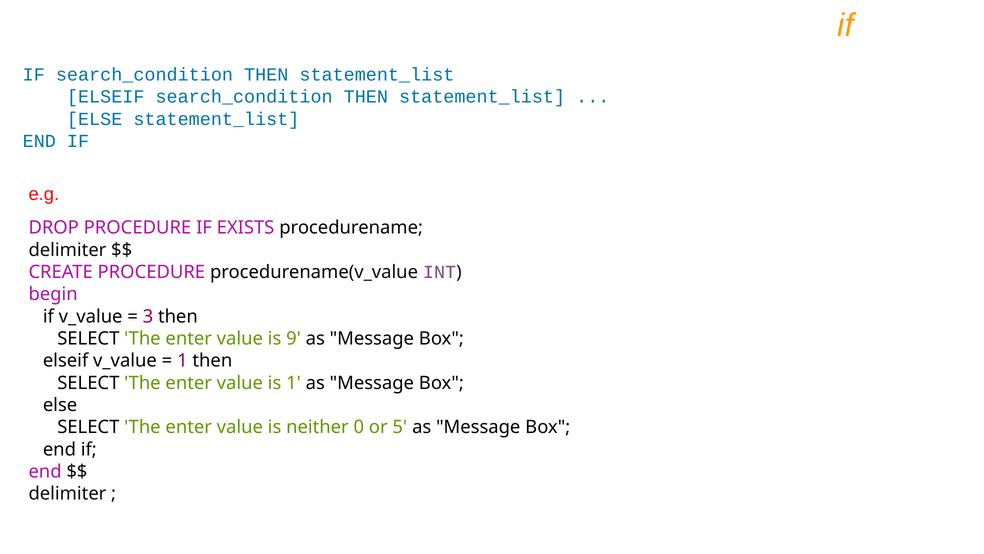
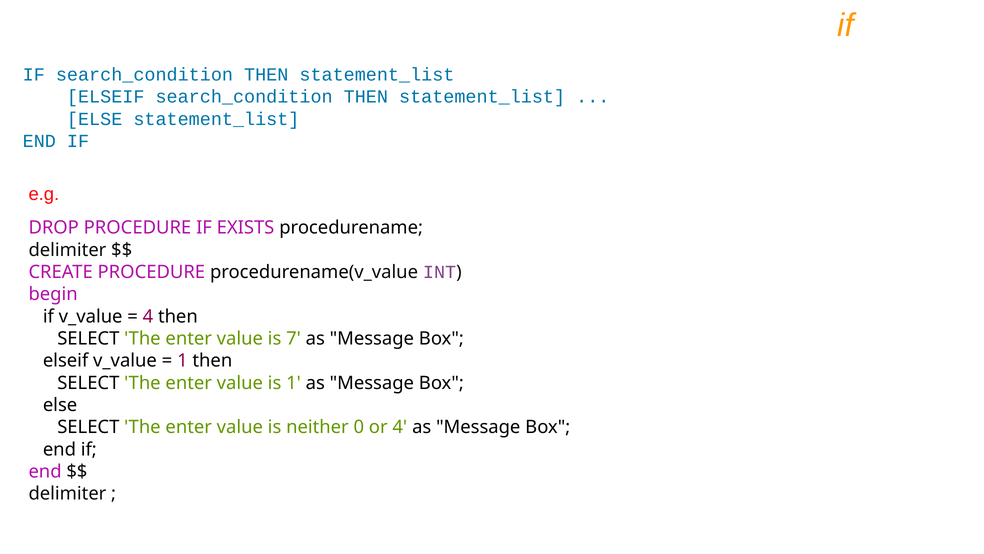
3 at (148, 316): 3 -> 4
9: 9 -> 7
or 5: 5 -> 4
